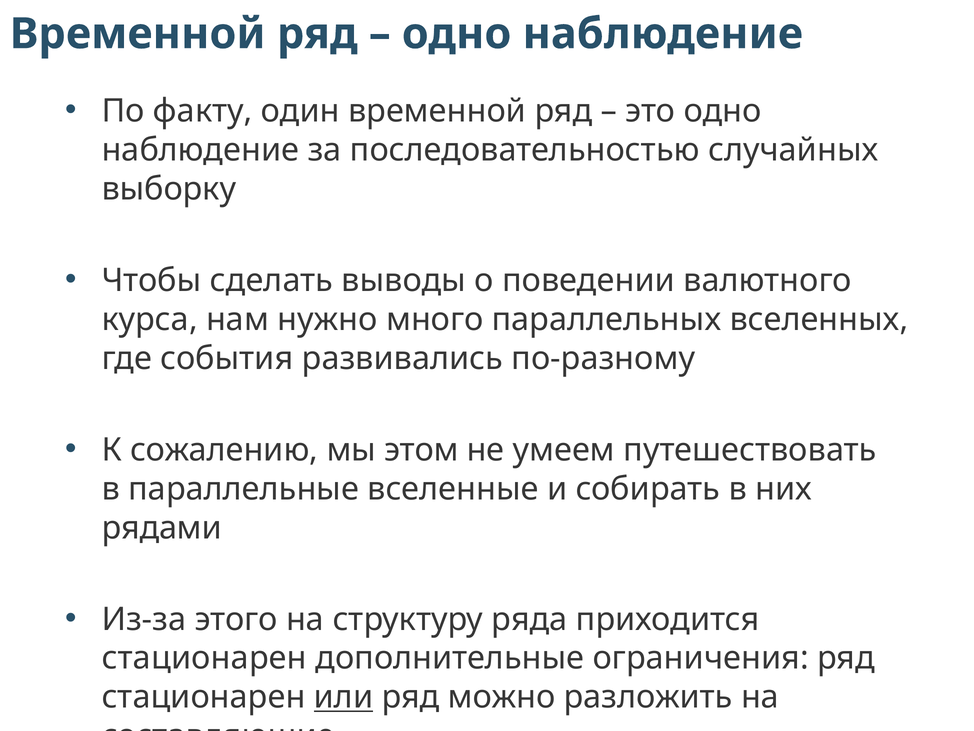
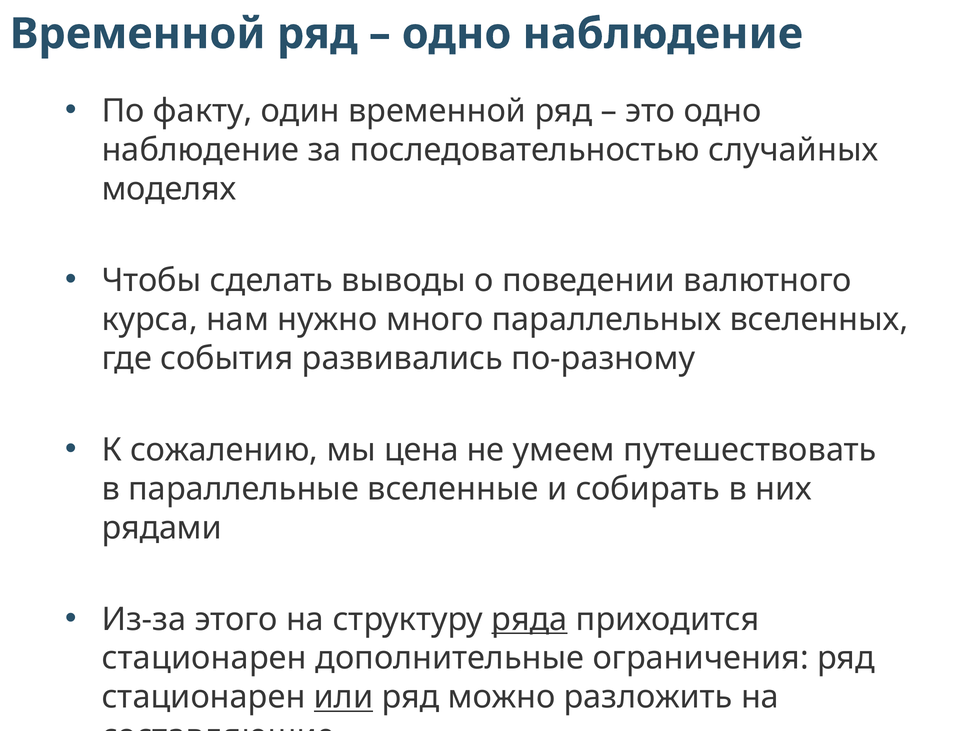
выборку: выборку -> моделях
этом: этом -> цена
ряда underline: none -> present
